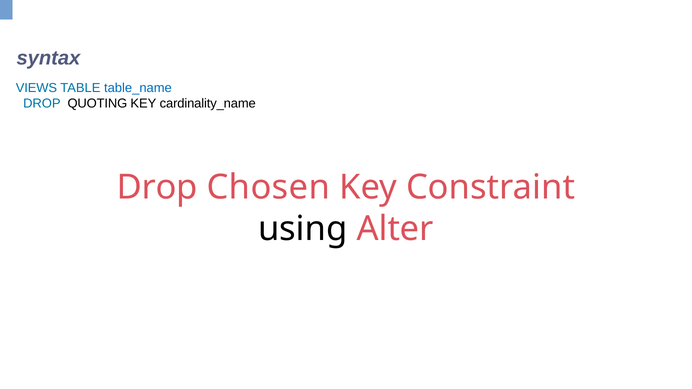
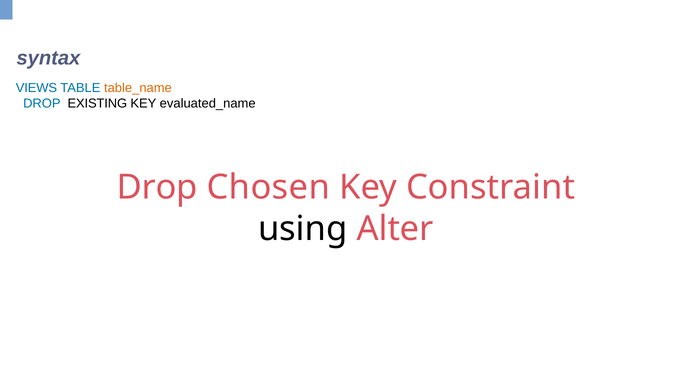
table_name colour: blue -> orange
QUOTING: QUOTING -> EXISTING
cardinality_name: cardinality_name -> evaluated_name
